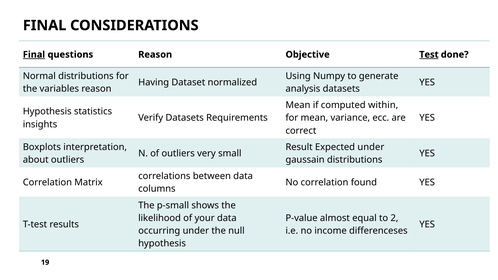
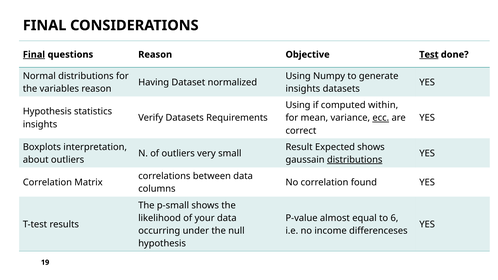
analysis at (303, 89): analysis -> insights
Mean at (298, 105): Mean -> Using
ecc underline: none -> present
Expected under: under -> shows
distributions at (355, 160) underline: none -> present
2: 2 -> 6
